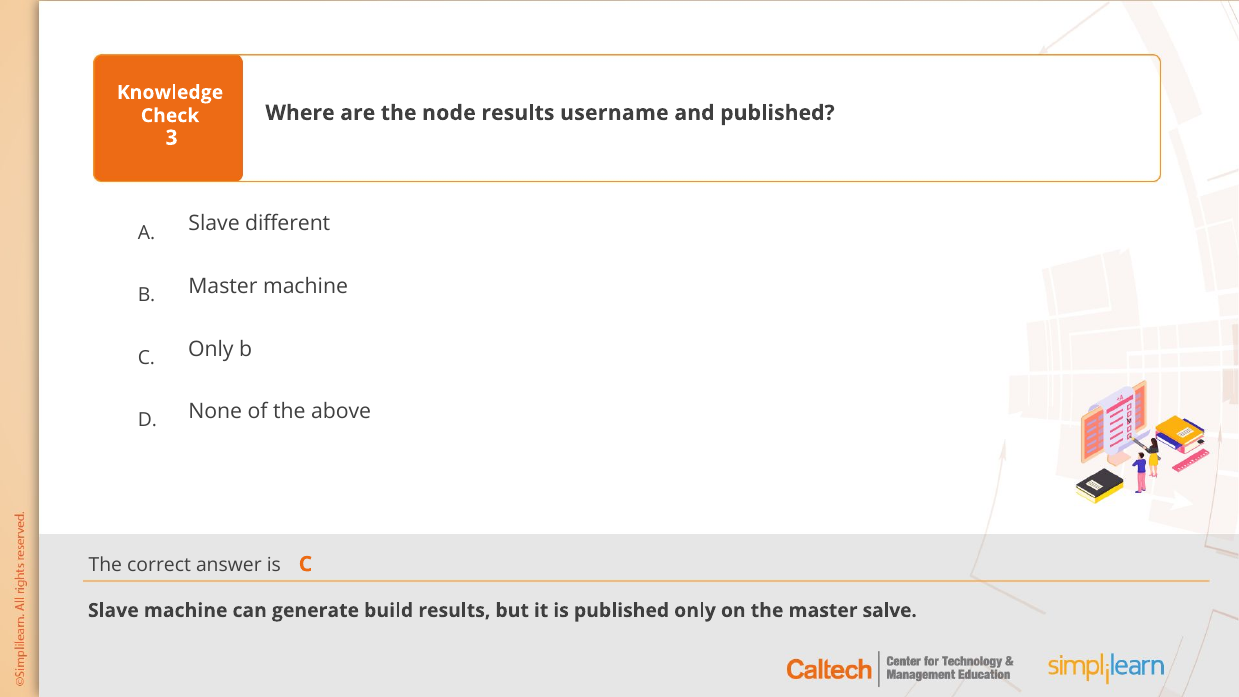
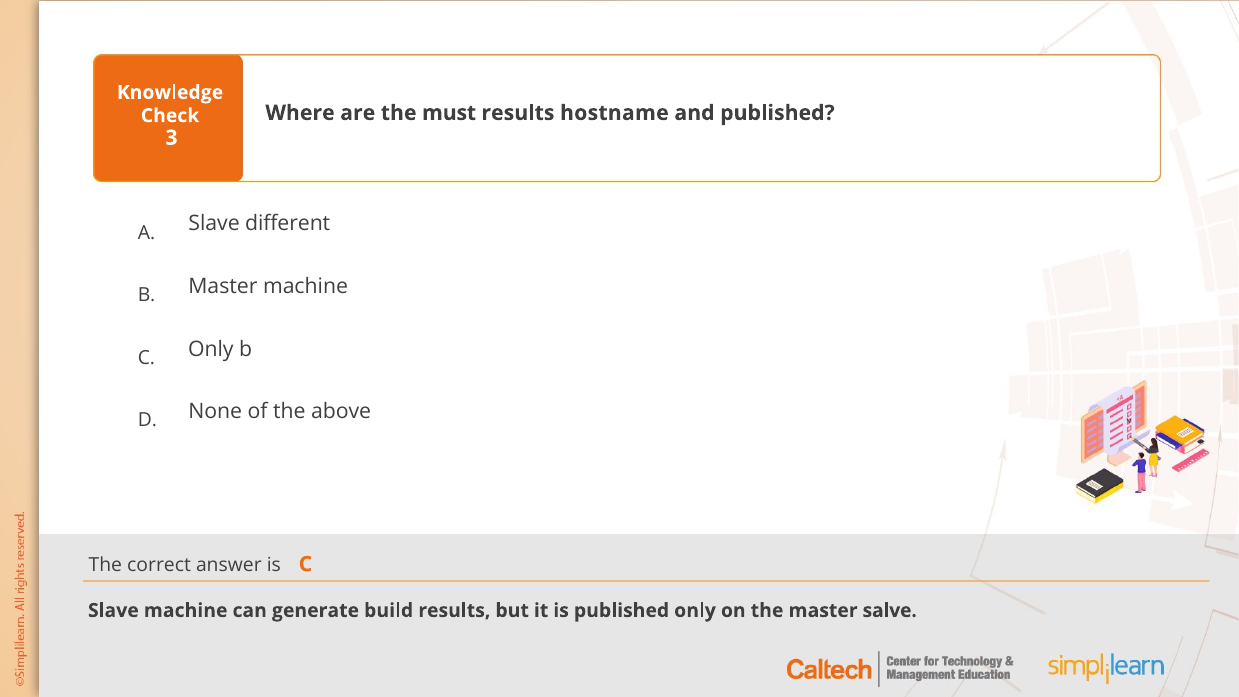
node: node -> must
username: username -> hostname
